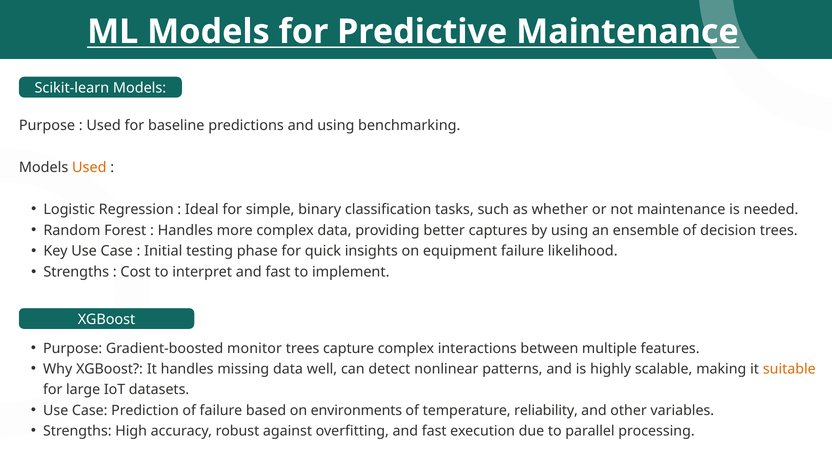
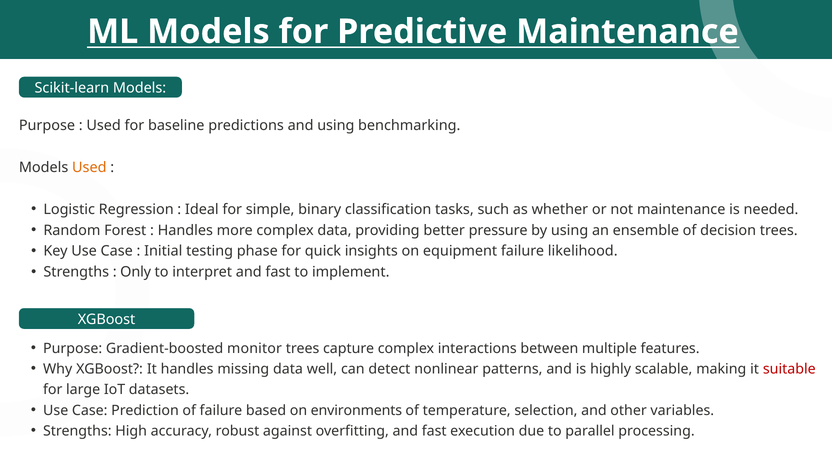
captures: captures -> pressure
Cost: Cost -> Only
suitable colour: orange -> red
reliability: reliability -> selection
